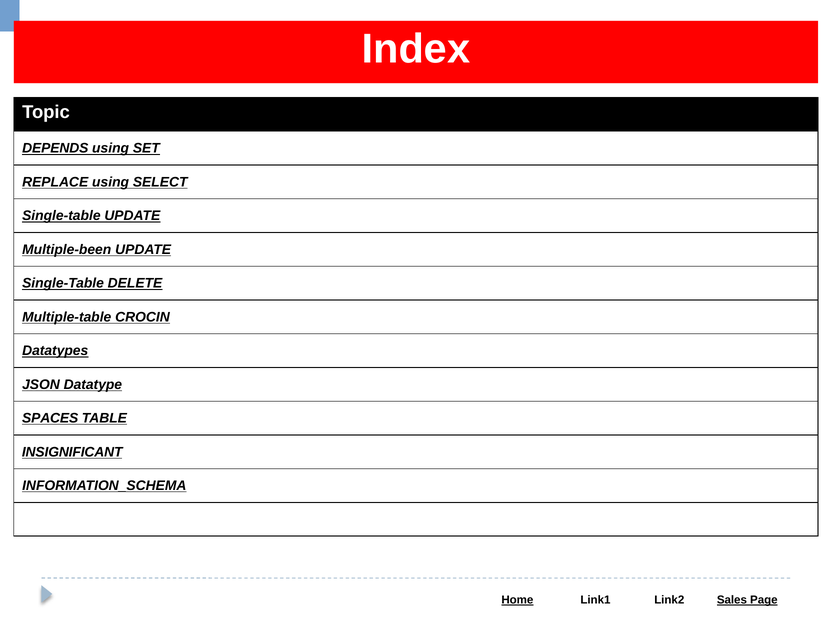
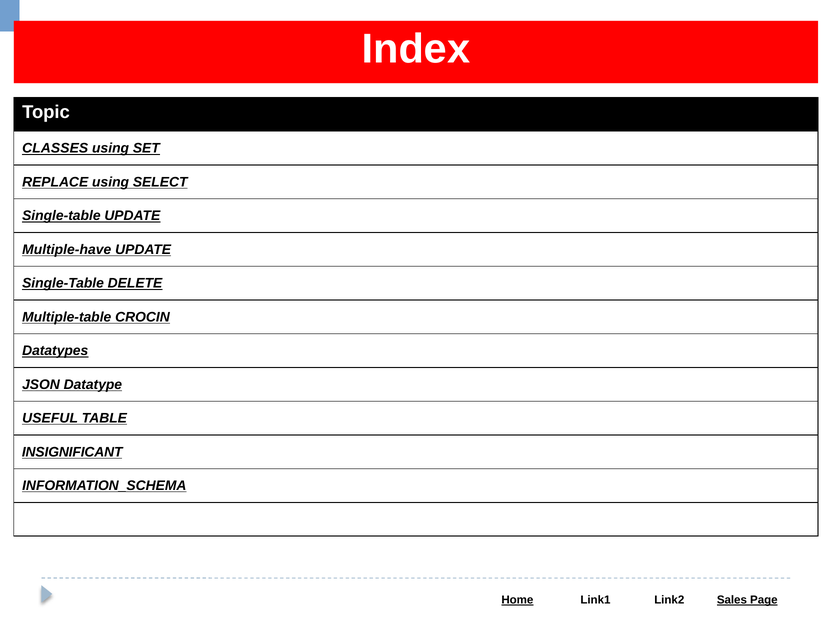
DEPENDS: DEPENDS -> CLASSES
Multiple-been: Multiple-been -> Multiple-have
SPACES: SPACES -> USEFUL
